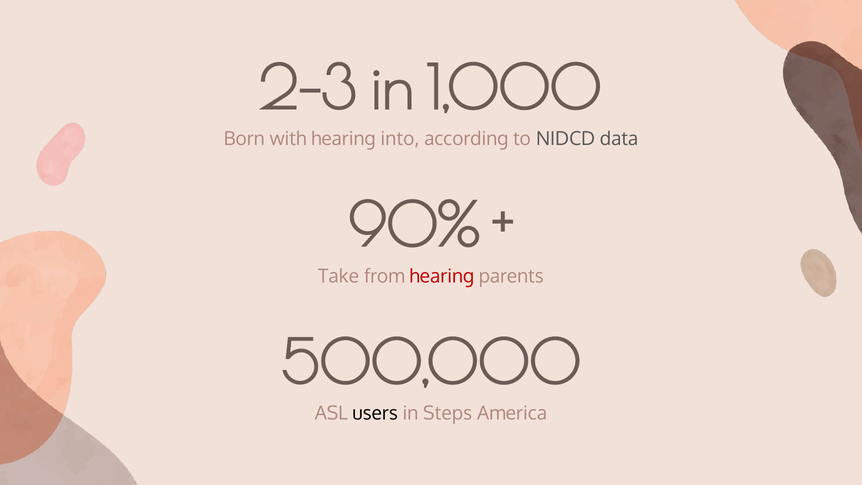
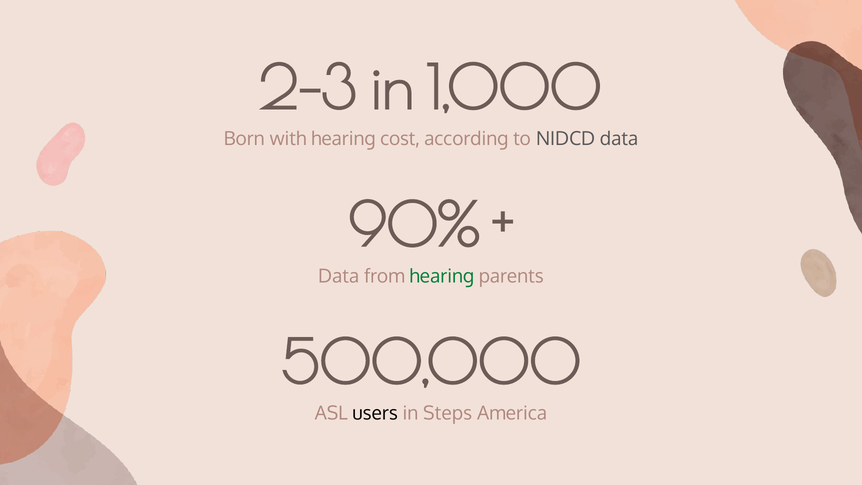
into: into -> cost
Take at (339, 276): Take -> Data
hearing at (442, 276) colour: red -> green
